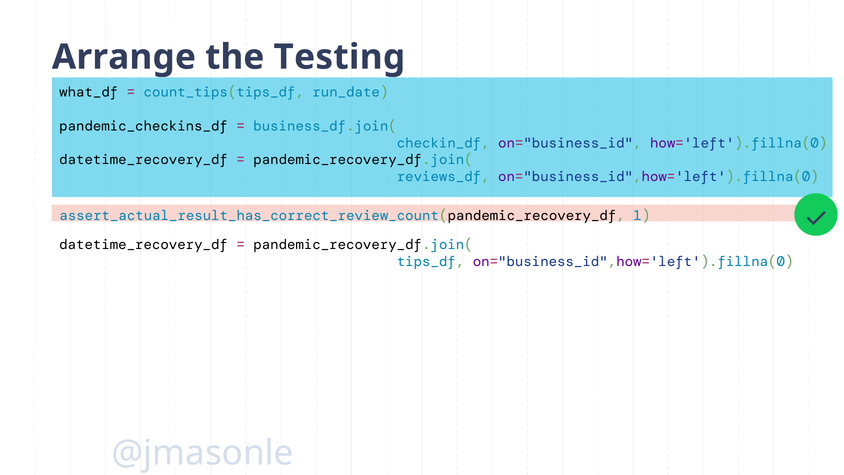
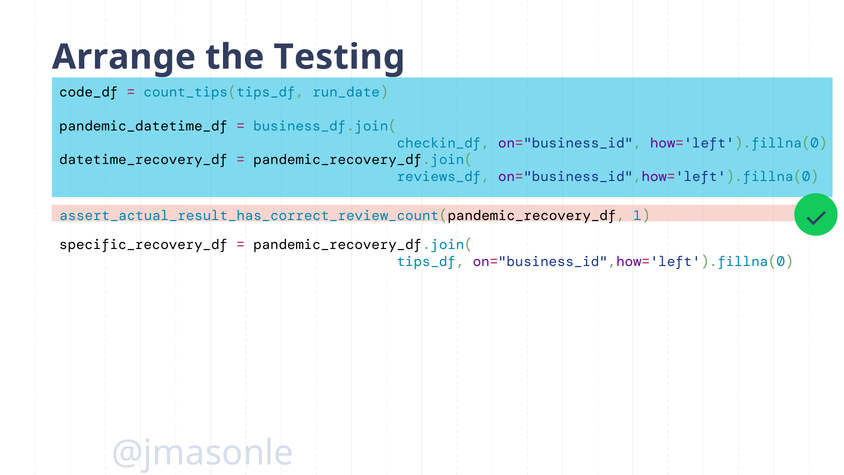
what_df: what_df -> code_df
pandemic_checkins_df: pandemic_checkins_df -> pandemic_datetime_df
datetime_recovery_df at (144, 245): datetime_recovery_df -> specific_recovery_df
